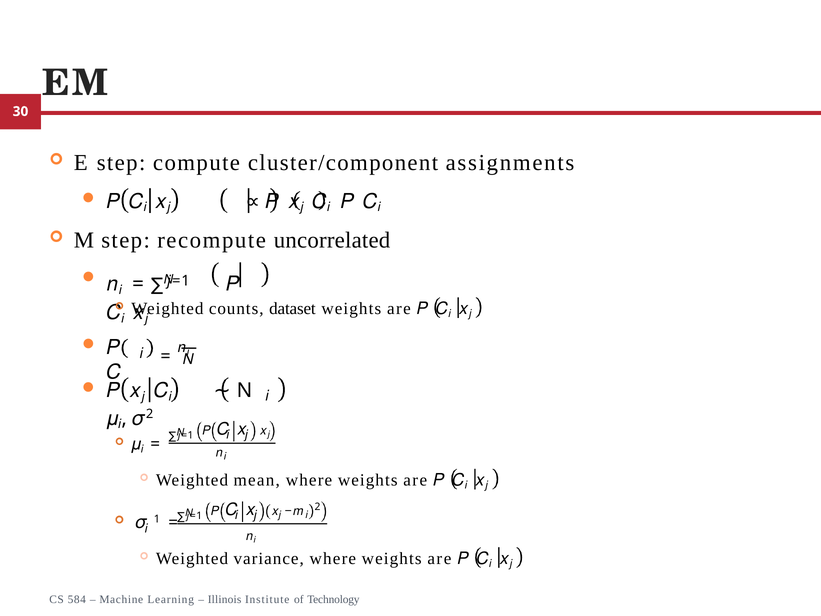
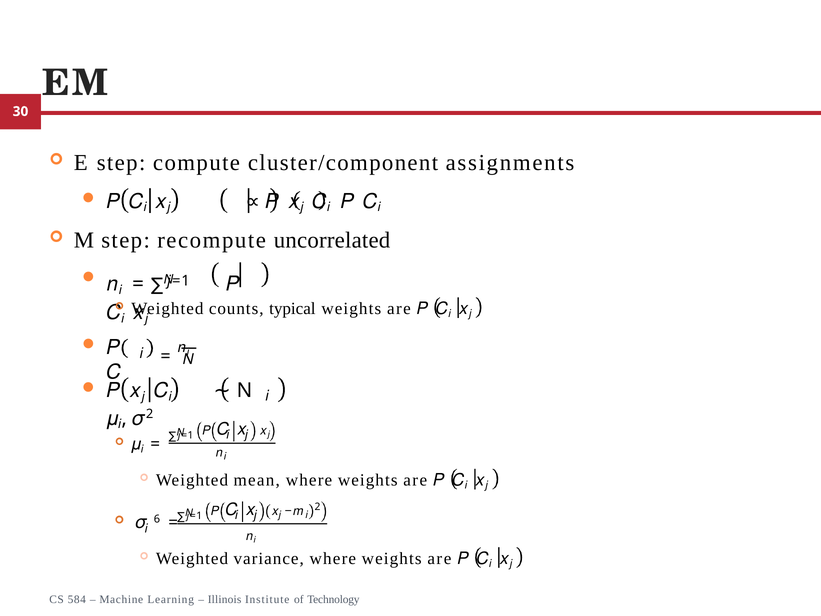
dataset: dataset -> typical
1: 1 -> 6
